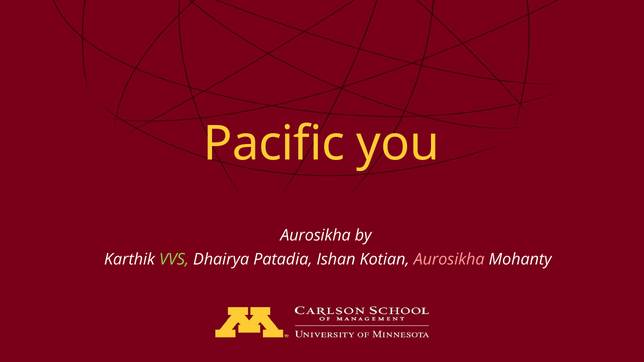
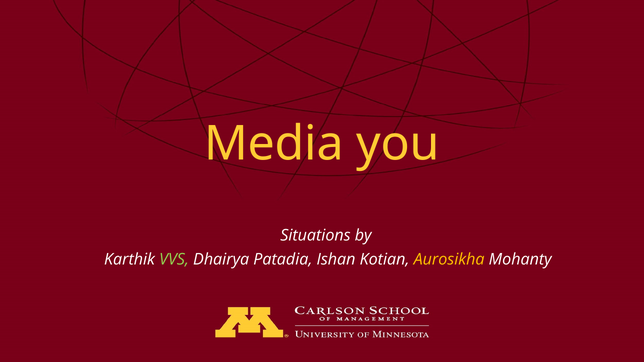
Pacific: Pacific -> Media
Aurosikha at (316, 236): Aurosikha -> Situations
Aurosikha at (449, 260) colour: pink -> yellow
